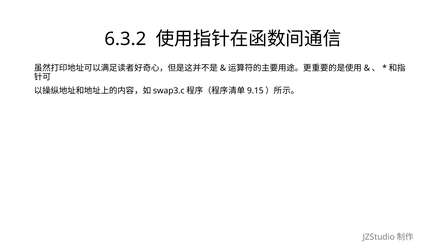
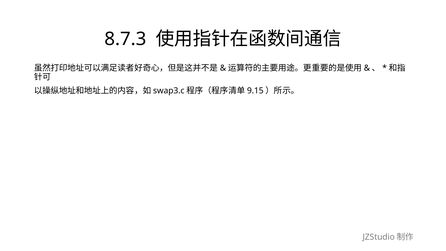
6.3.2: 6.3.2 -> 8.7.3
